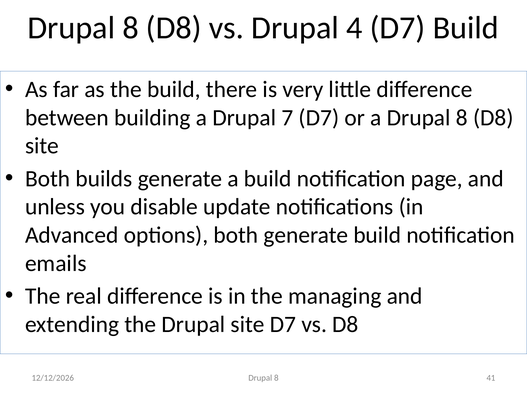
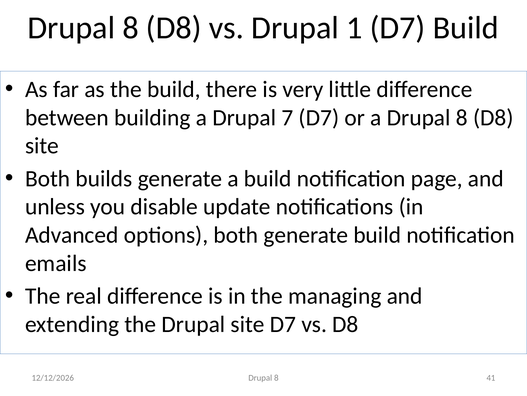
4: 4 -> 1
